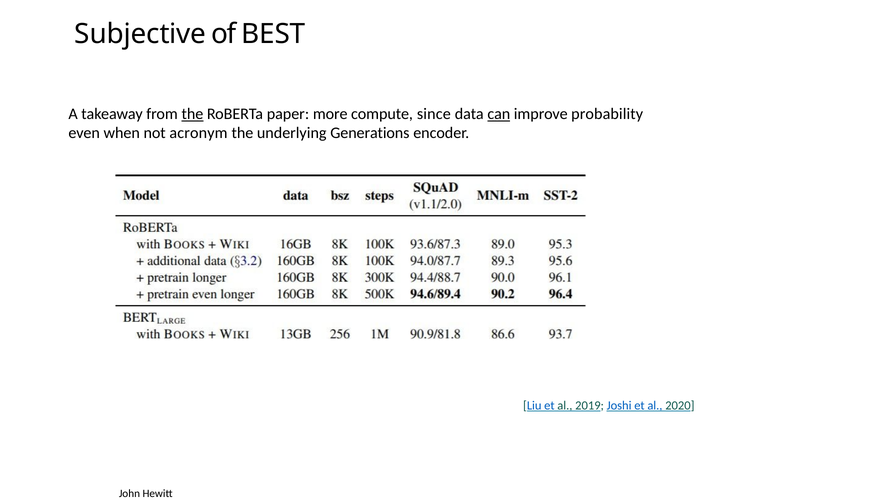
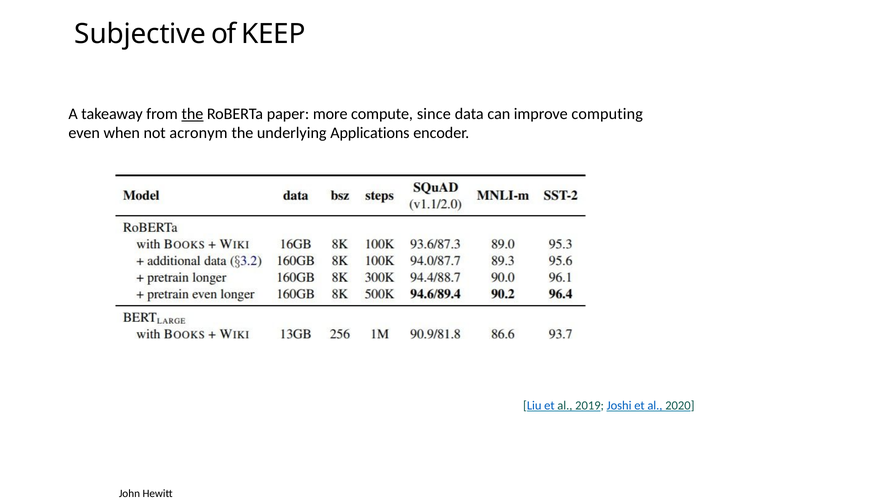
BEST: BEST -> KEEP
can underline: present -> none
probability: probability -> computing
Generations: Generations -> Applications
